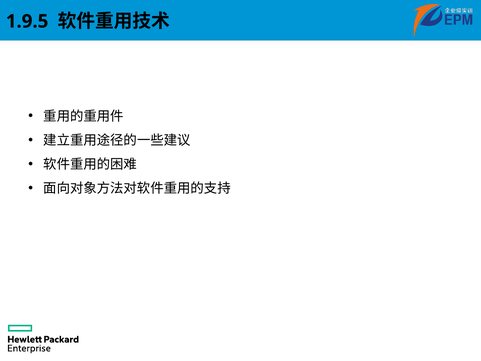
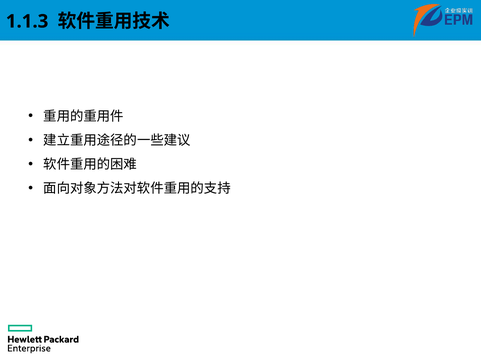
1.9.5: 1.9.5 -> 1.1.3
